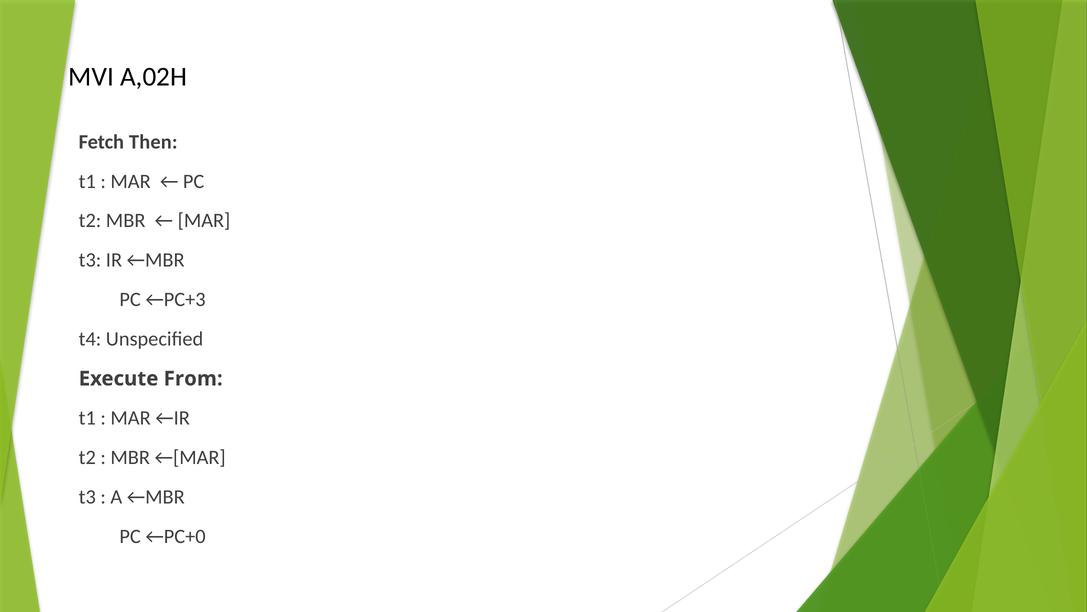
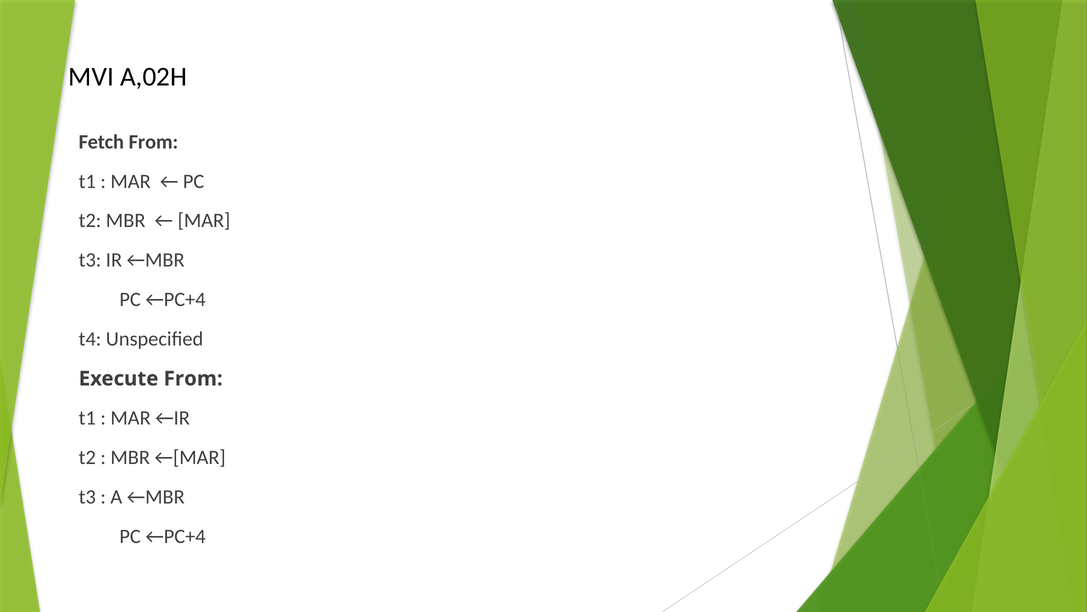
Fetch Then: Then -> From
←PC+3 at (176, 299): ←PC+3 -> ←PC+4
←PC+0 at (176, 536): ←PC+0 -> ←PC+4
